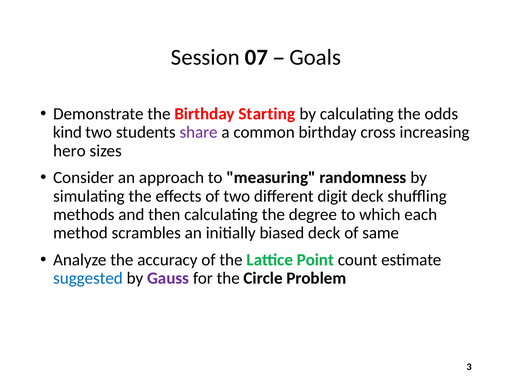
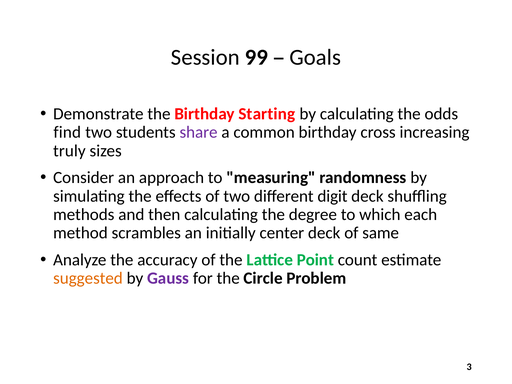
07: 07 -> 99
kind: kind -> find
hero: hero -> truly
biased: biased -> center
suggested colour: blue -> orange
